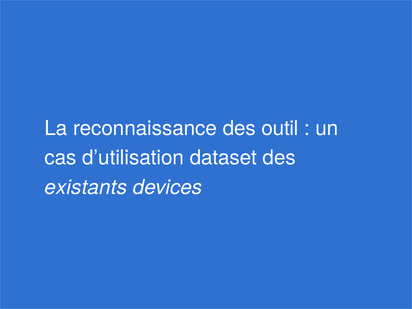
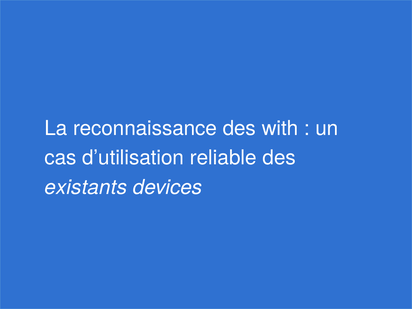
outil: outil -> with
dataset: dataset -> reliable
